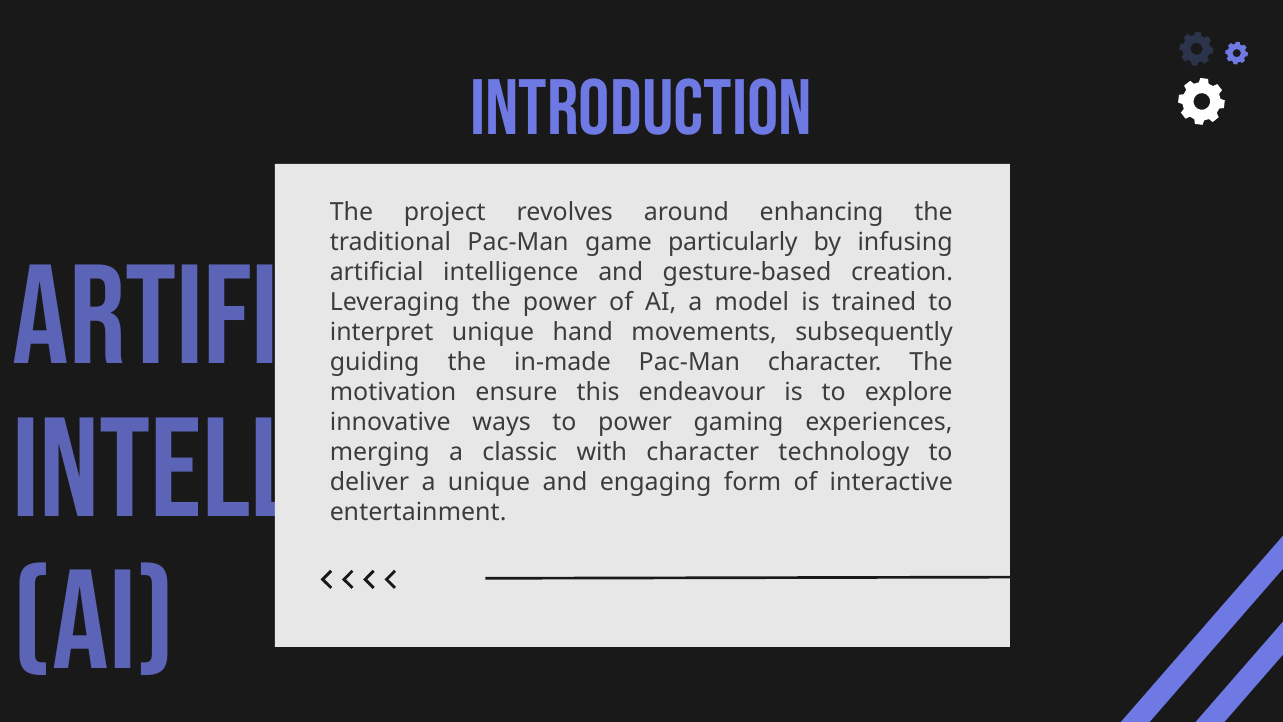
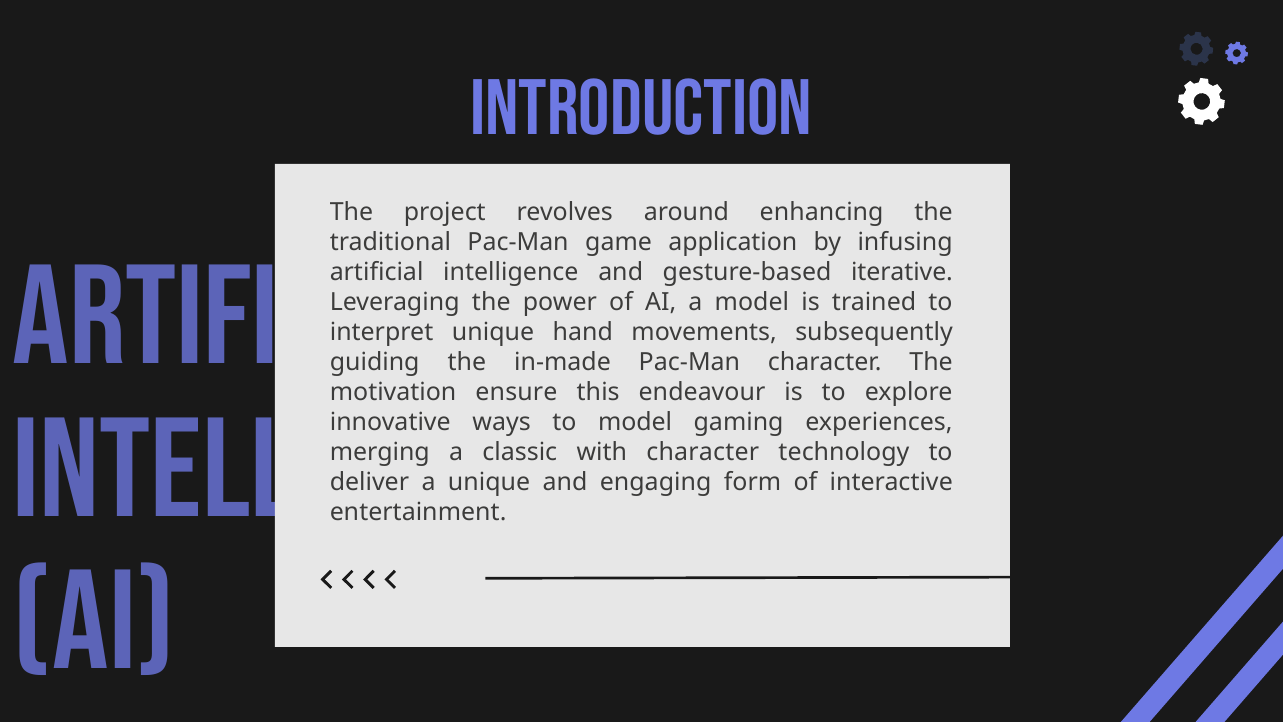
particularly: particularly -> application
creation: creation -> iterative
power at (635, 422): power -> model
